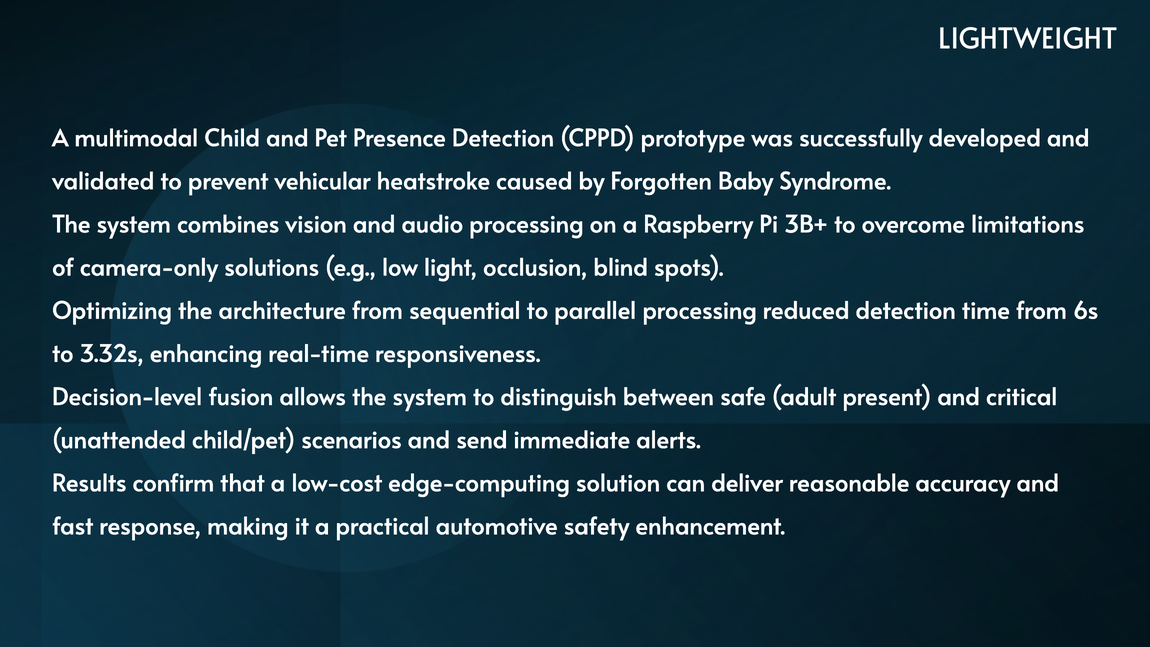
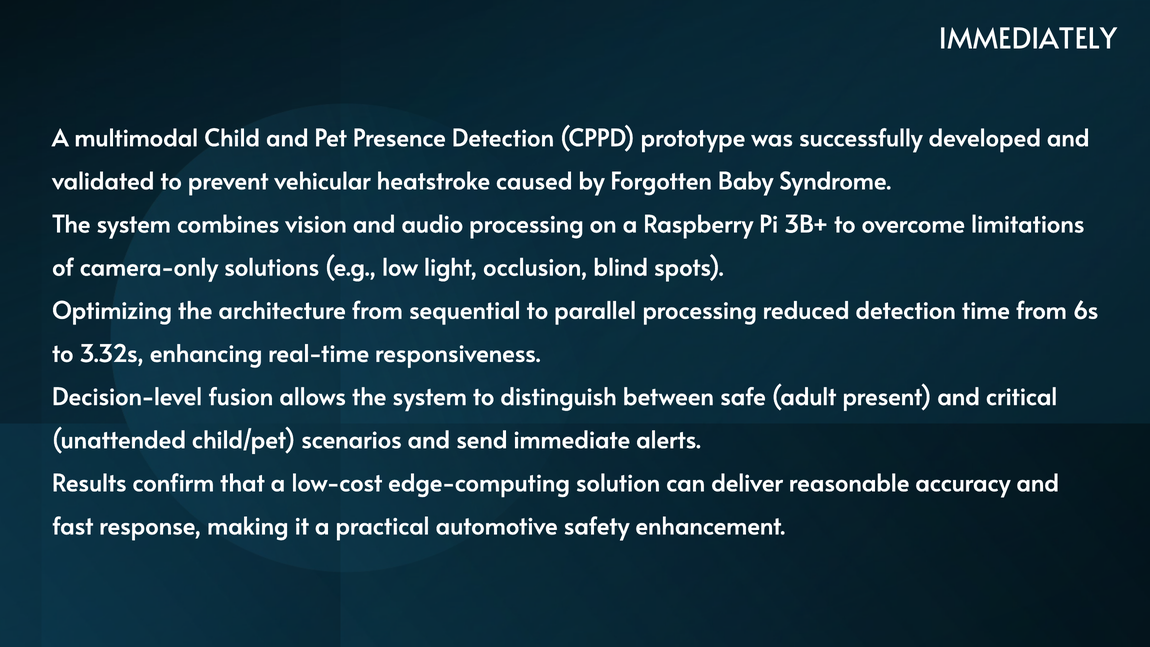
LIGHTWEIGHT: LIGHTWEIGHT -> IMMEDIATELY
